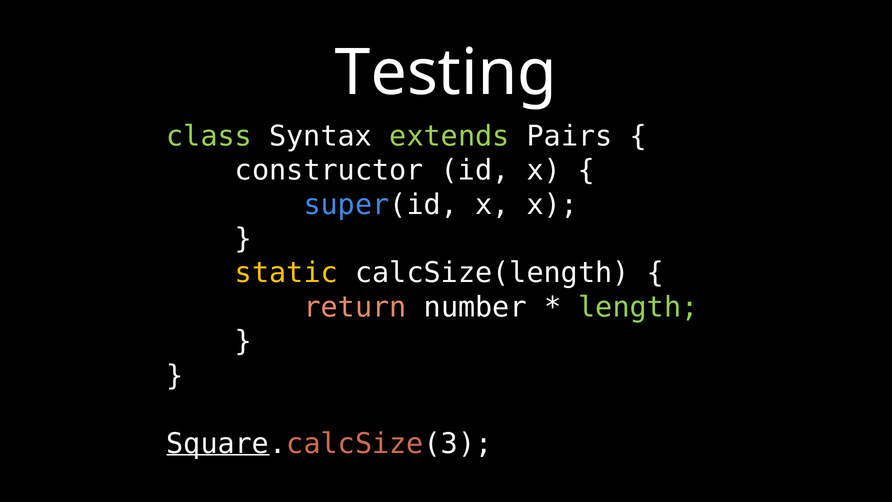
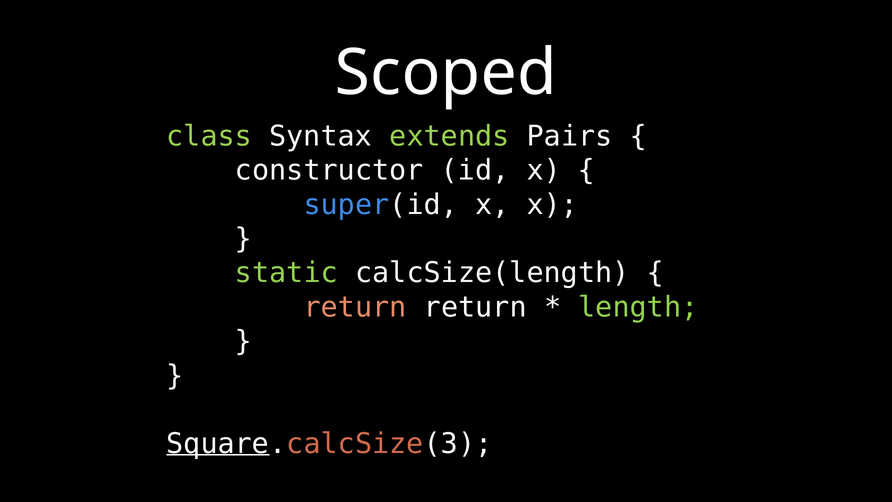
Testing: Testing -> Scoped
static colour: yellow -> light green
return number: number -> return
